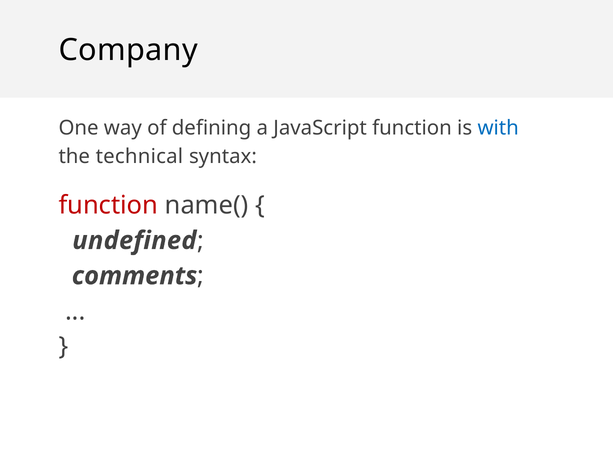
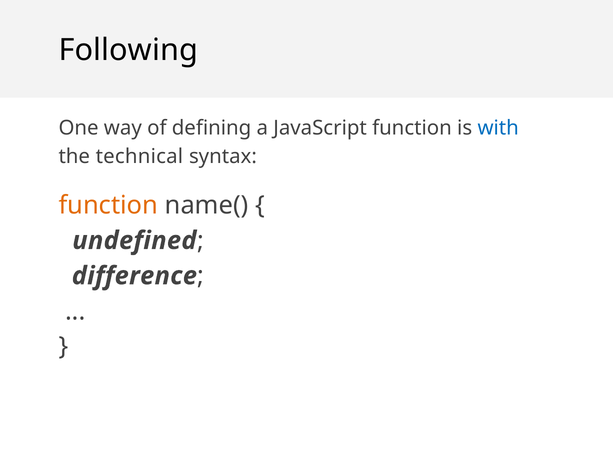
Company: Company -> Following
function at (108, 205) colour: red -> orange
comments: comments -> difference
